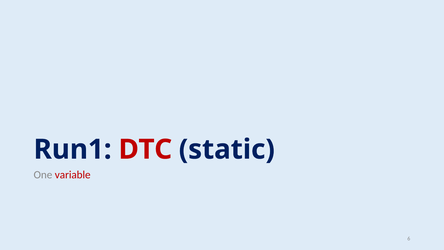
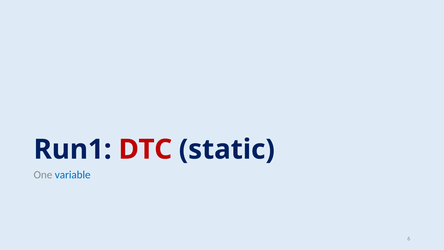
variable colour: red -> blue
